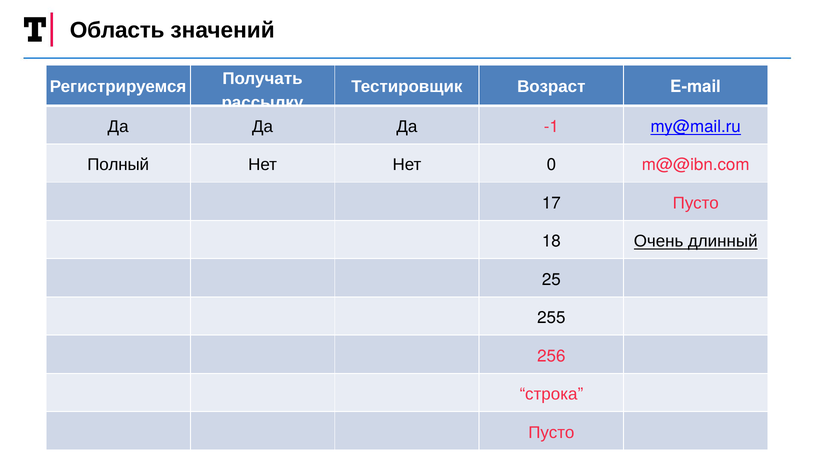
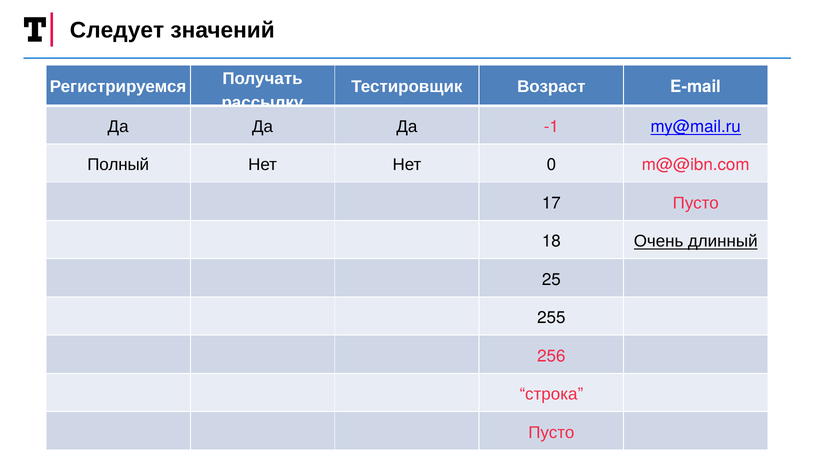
Область: Область -> Следует
